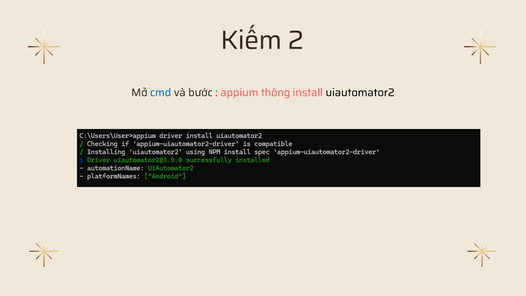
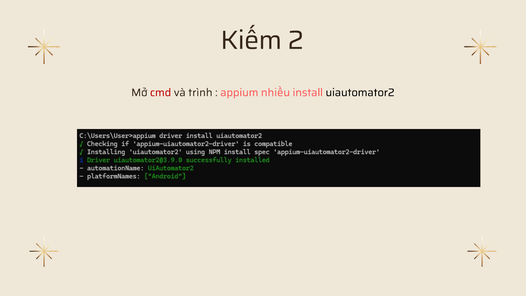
cmd colour: blue -> red
bước: bước -> trình
thông: thông -> nhiều
